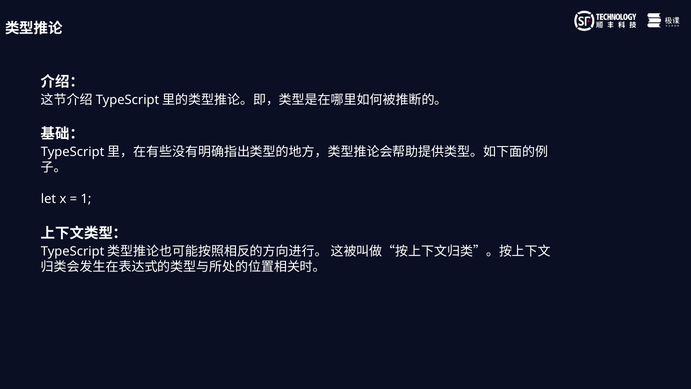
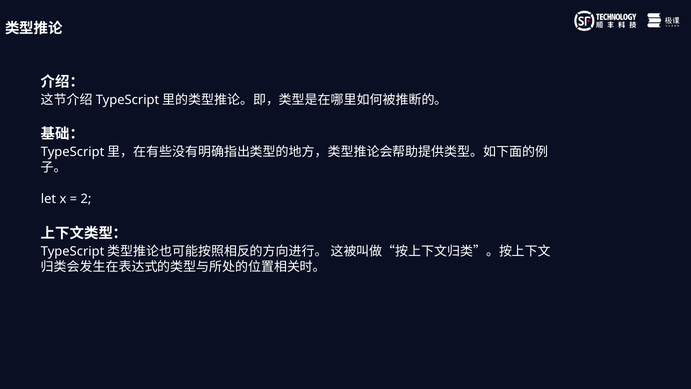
1: 1 -> 2
